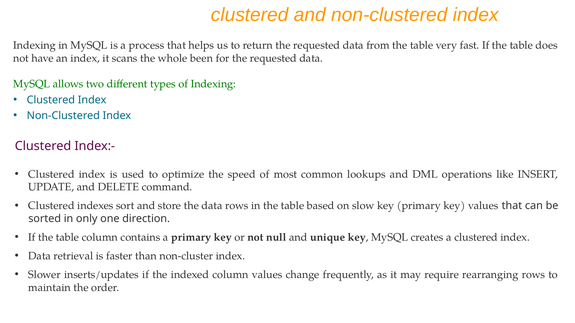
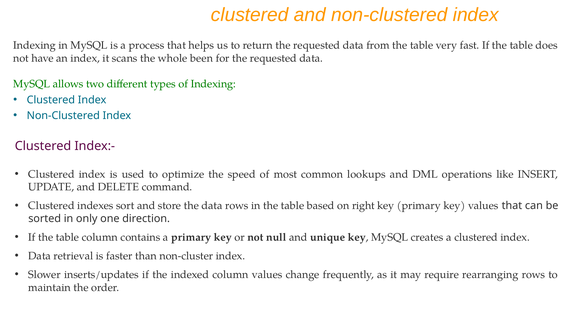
slow: slow -> right
